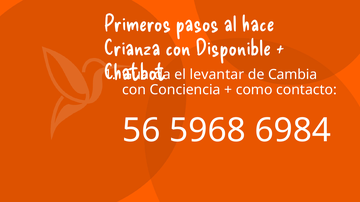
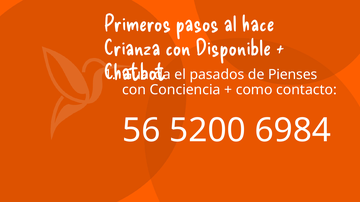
levantar: levantar -> pasados
Cambia: Cambia -> Pienses
5968: 5968 -> 5200
